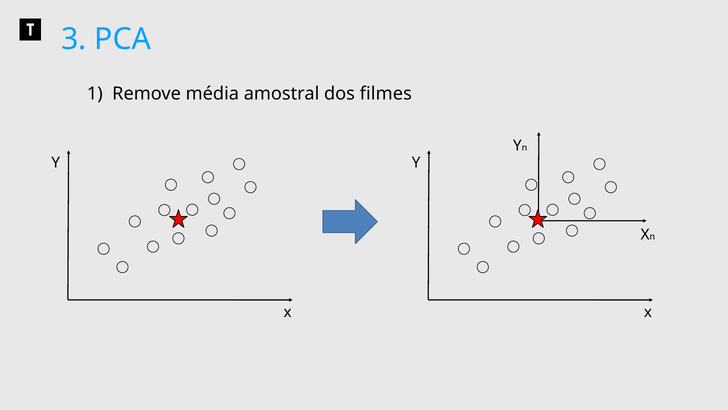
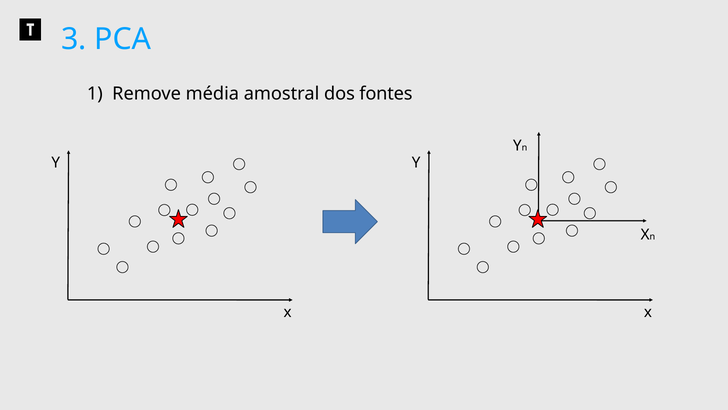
filmes: filmes -> fontes
